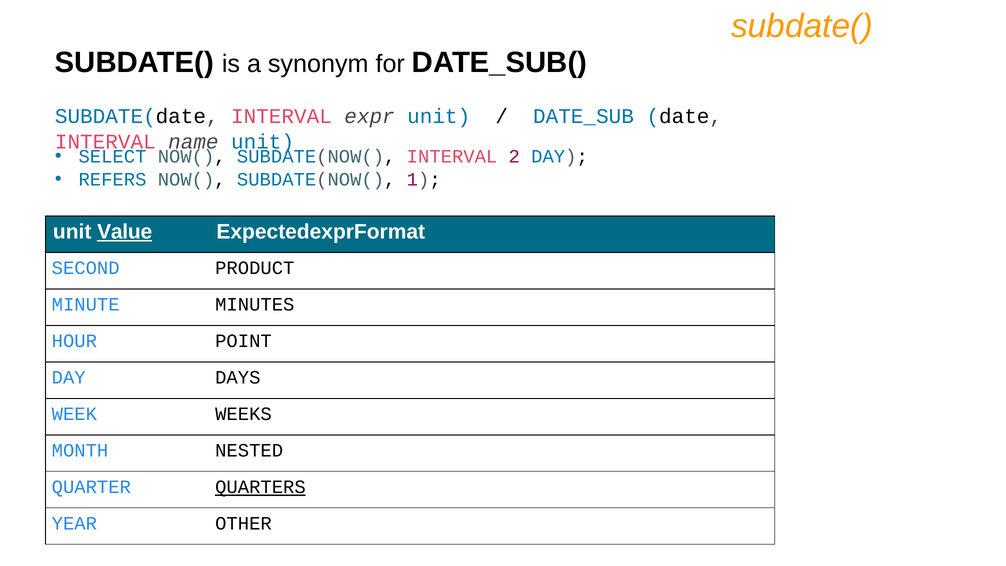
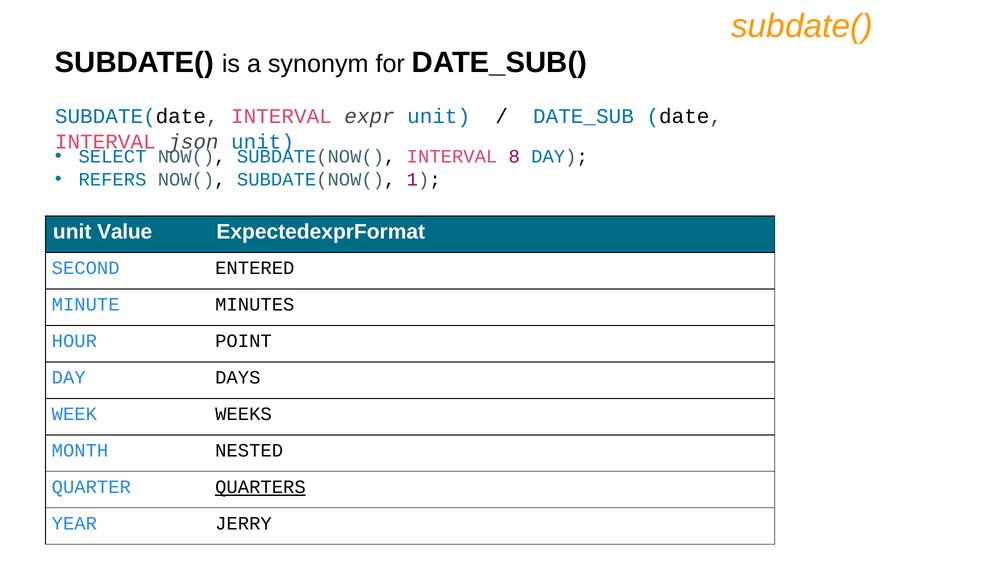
name: name -> json
2: 2 -> 8
Value underline: present -> none
PRODUCT: PRODUCT -> ENTERED
OTHER: OTHER -> JERRY
